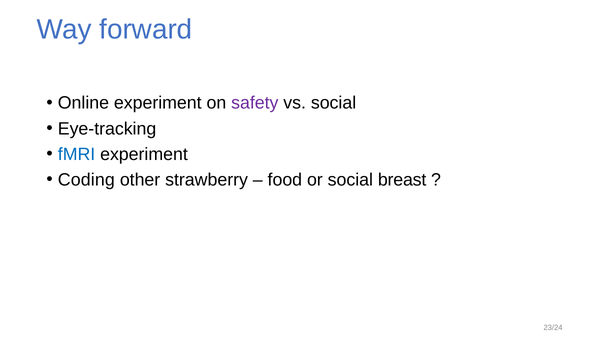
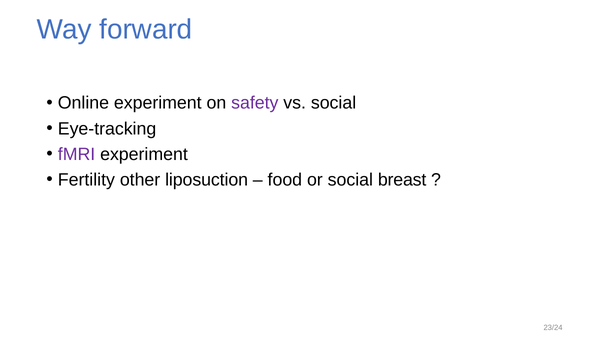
fMRI colour: blue -> purple
Coding: Coding -> Fertility
strawberry: strawberry -> liposuction
